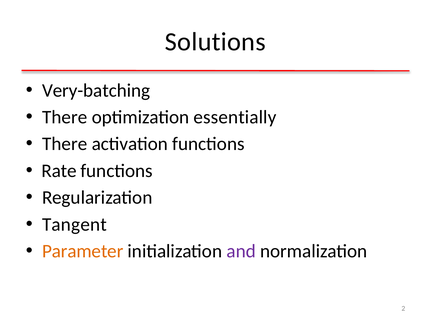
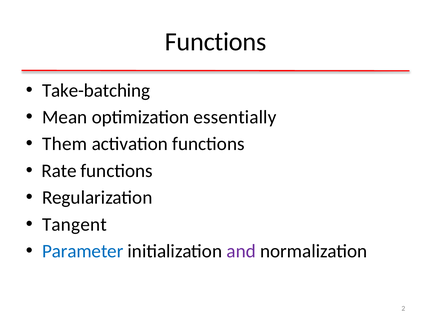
Solutions at (215, 42): Solutions -> Functions
Very-batching: Very-batching -> Take-batching
There at (65, 117): There -> Mean
There at (65, 144): There -> Them
Parameter colour: orange -> blue
